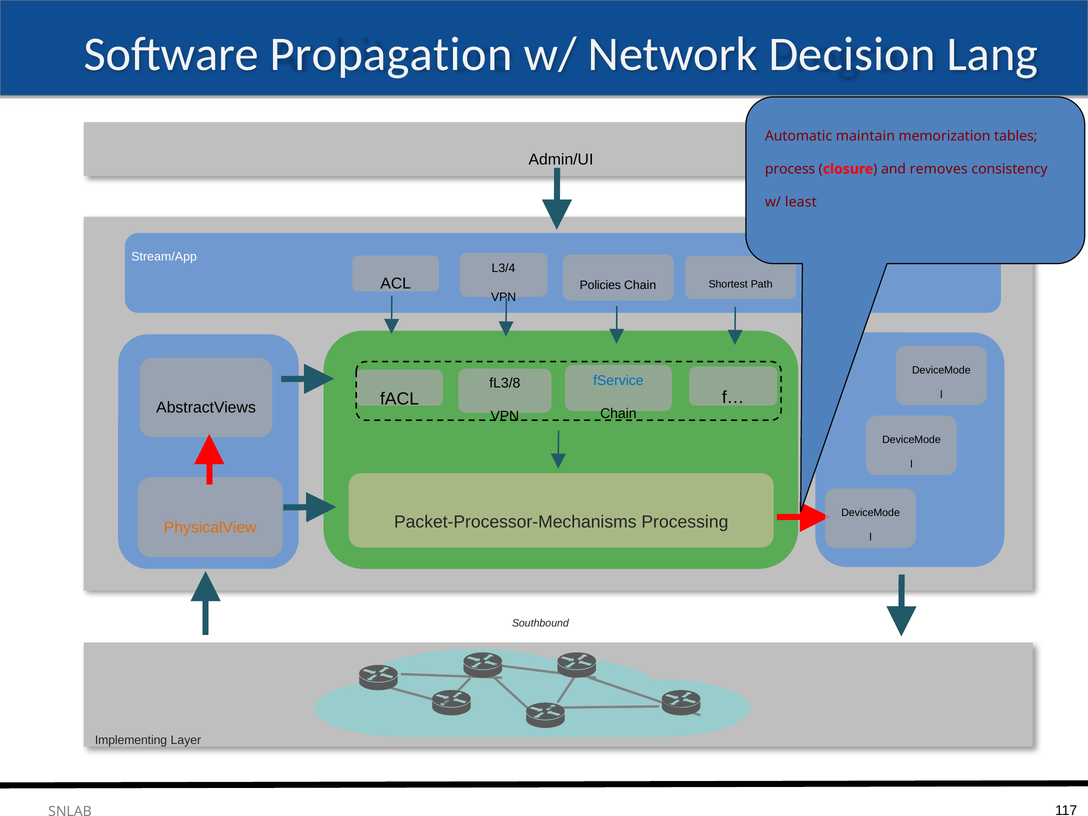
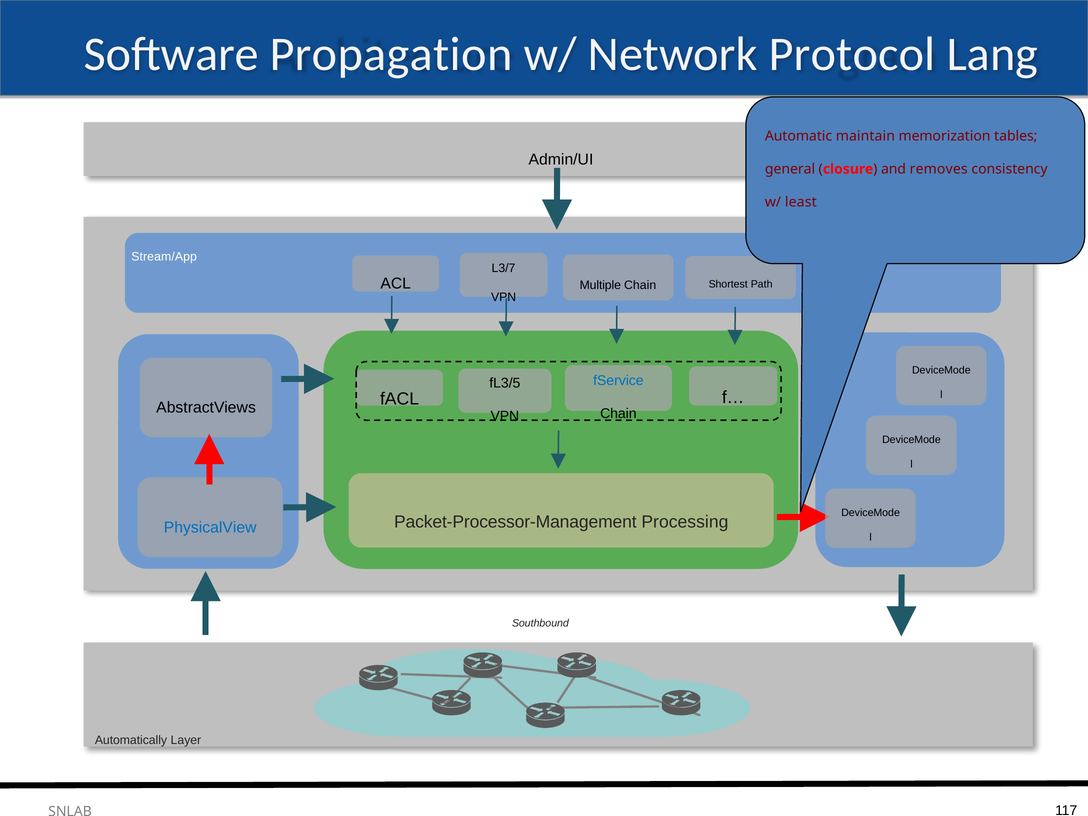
Decision: Decision -> Protocol
process: process -> general
L3/4: L3/4 -> L3/7
Policies: Policies -> Multiple
fL3/8: fL3/8 -> fL3/5
Packet-Processor-Mechanisms: Packet-Processor-Mechanisms -> Packet-Processor-Management
PhysicalView colour: orange -> blue
Implementing: Implementing -> Automatically
